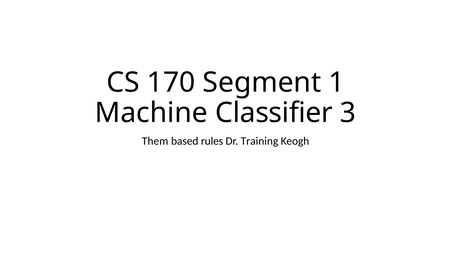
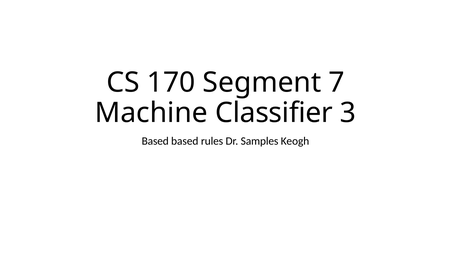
1: 1 -> 7
Them at (155, 141): Them -> Based
Training: Training -> Samples
